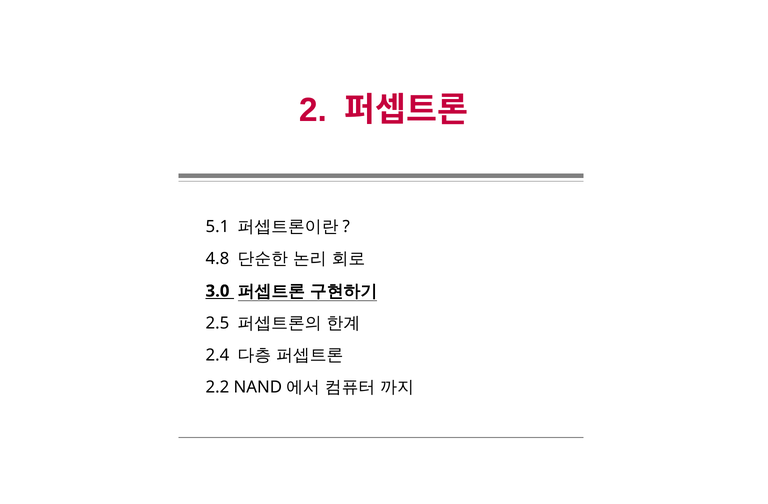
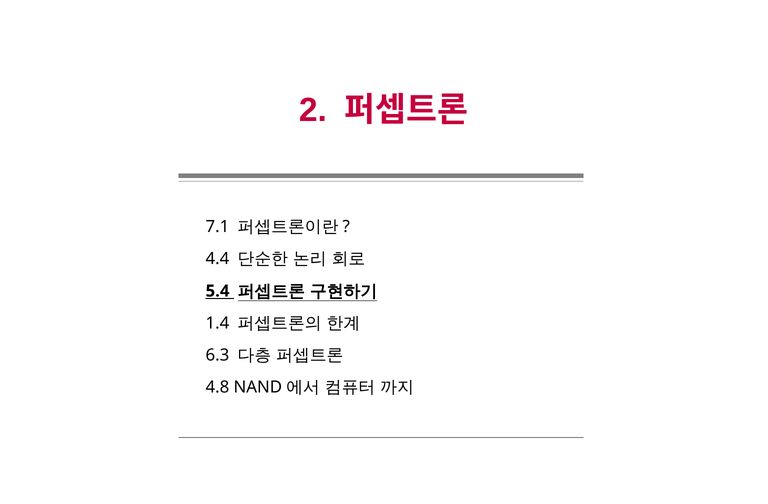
5.1: 5.1 -> 7.1
4.8: 4.8 -> 4.4
3.0: 3.0 -> 5.4
2.5: 2.5 -> 1.4
2.4: 2.4 -> 6.3
2.2: 2.2 -> 4.8
